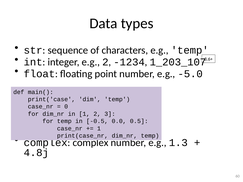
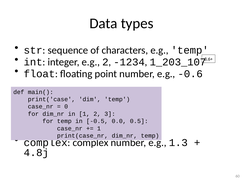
-5.0: -5.0 -> -0.6
